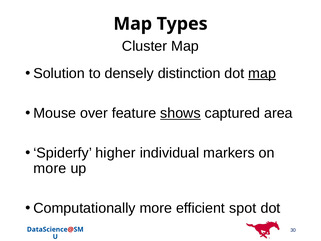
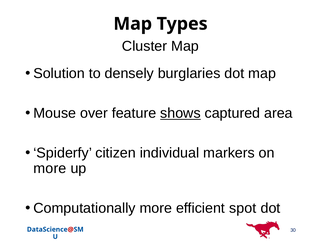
distinction: distinction -> burglaries
map at (262, 73) underline: present -> none
higher: higher -> citizen
